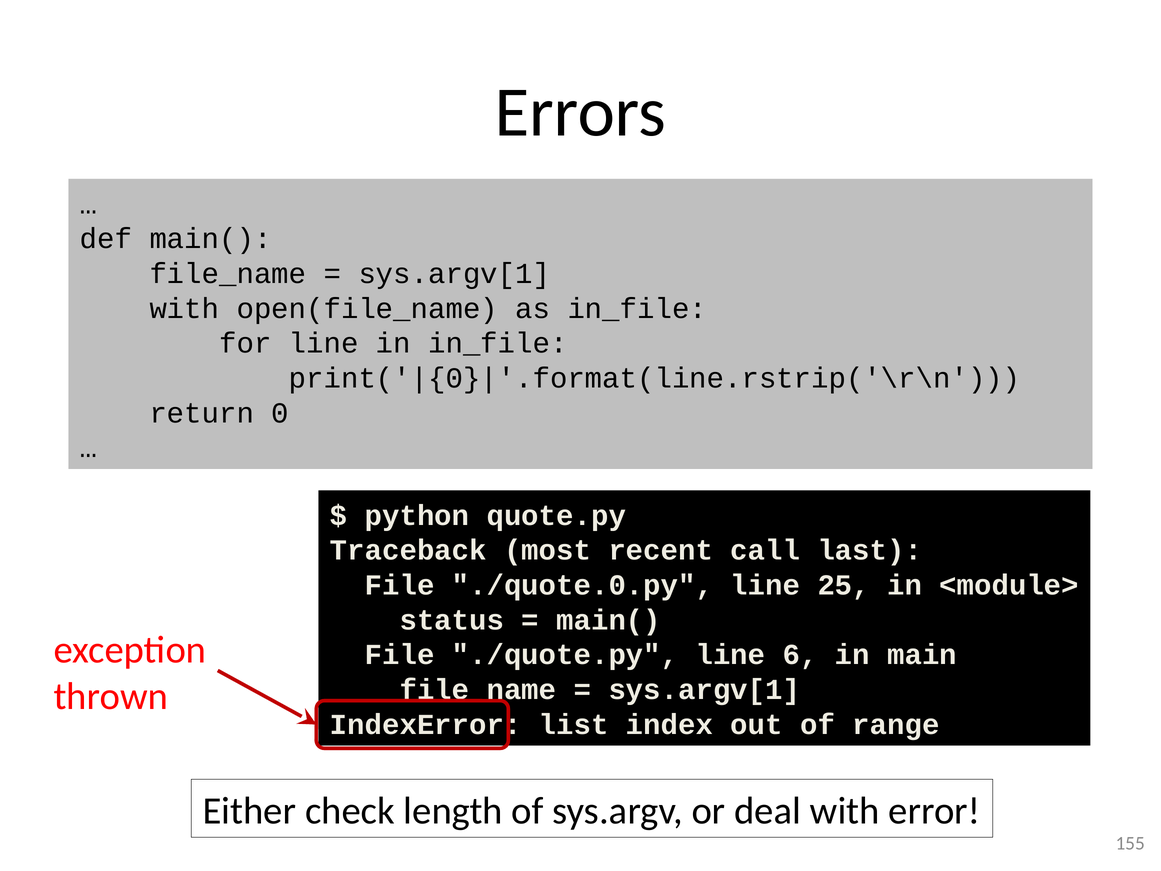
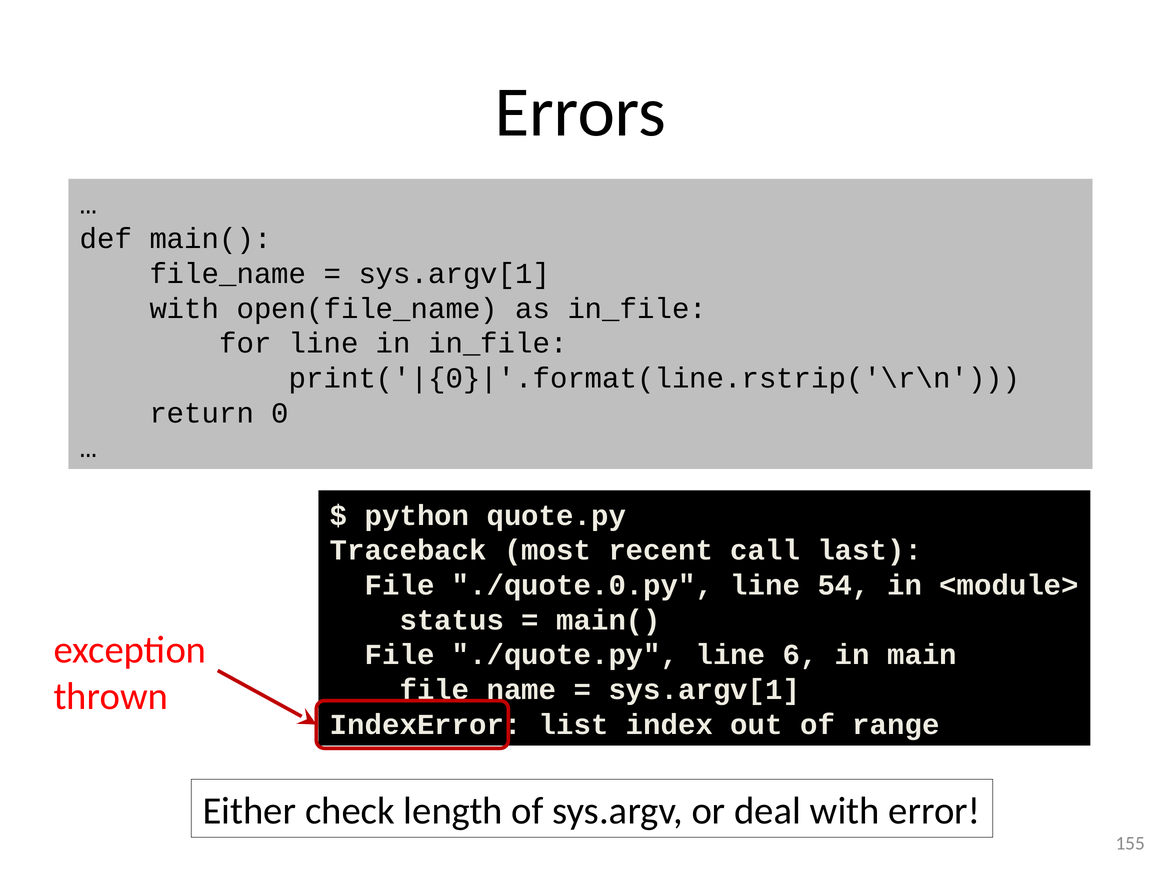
25: 25 -> 54
